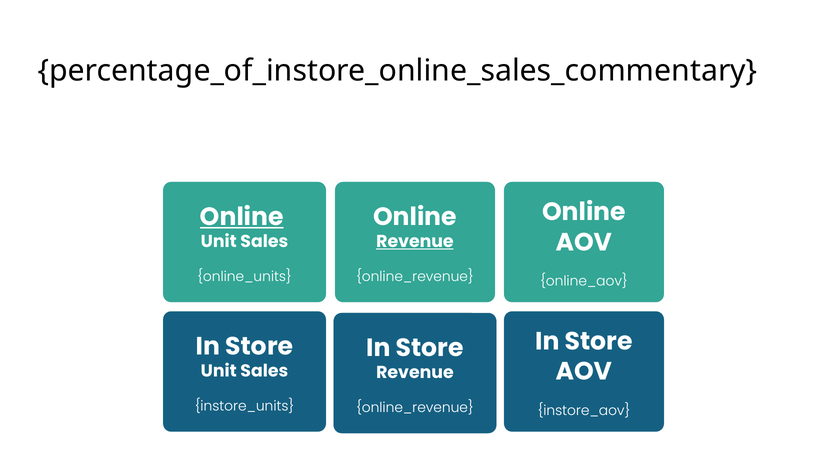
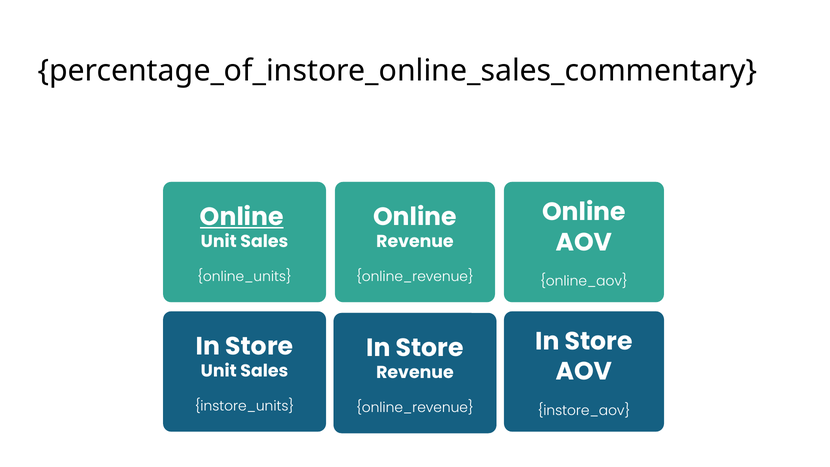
Revenue at (415, 242) underline: present -> none
